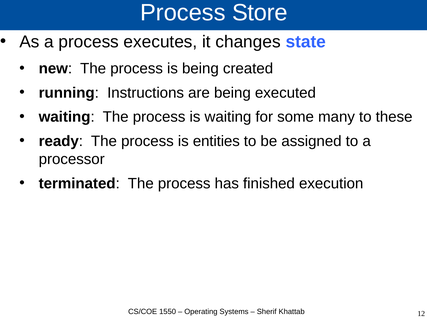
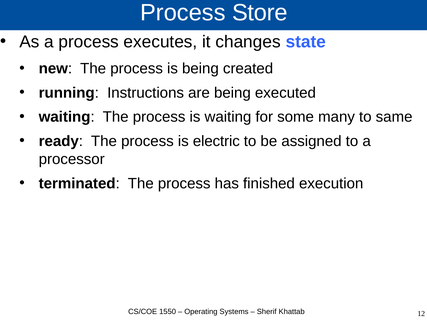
these: these -> same
entities: entities -> electric
